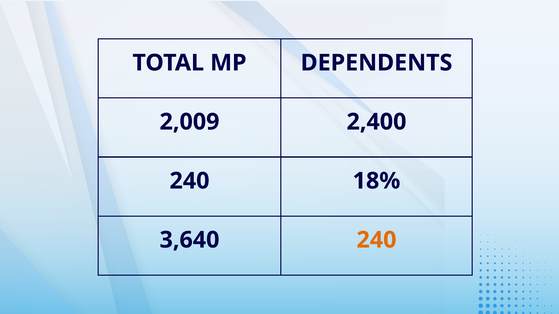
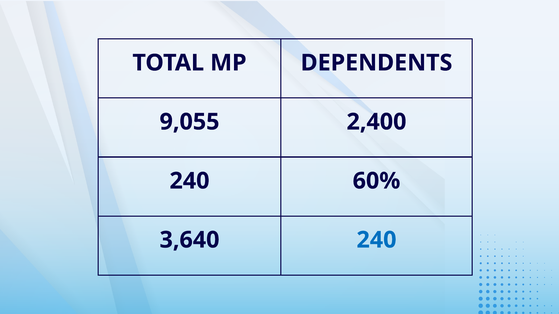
2,009: 2,009 -> 9,055
18%: 18% -> 60%
240 at (376, 240) colour: orange -> blue
